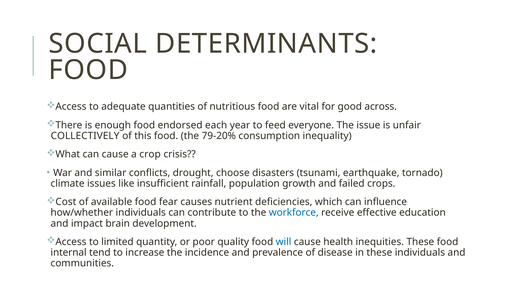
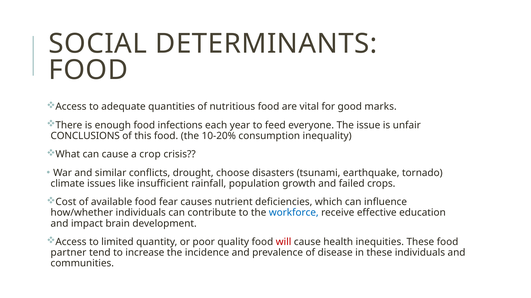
across: across -> marks
endorsed: endorsed -> infections
COLLECTIVELY: COLLECTIVELY -> CONCLUSIONS
79-20%: 79-20% -> 10-20%
will colour: blue -> red
internal: internal -> partner
